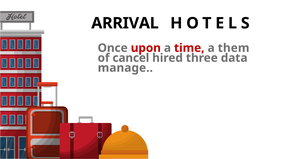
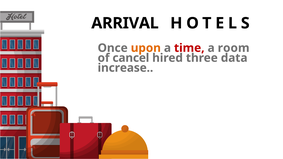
upon colour: red -> orange
them: them -> room
manage: manage -> increase
